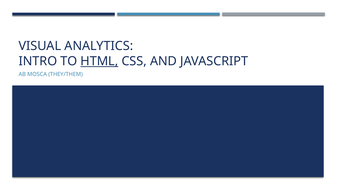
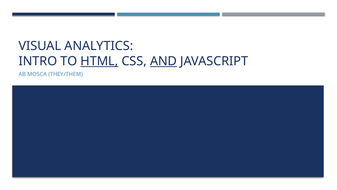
AND underline: none -> present
